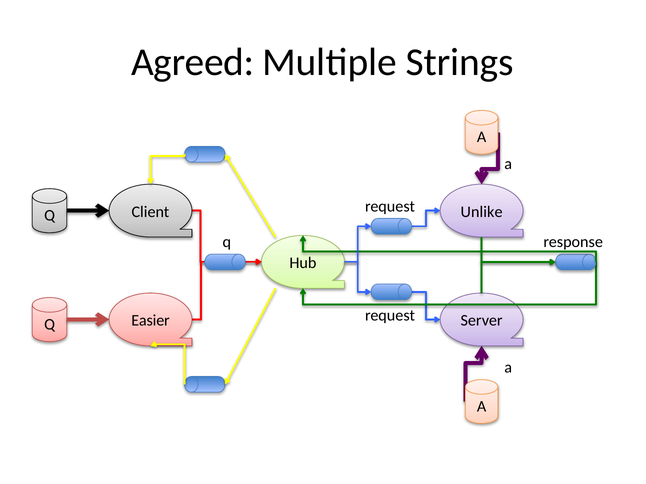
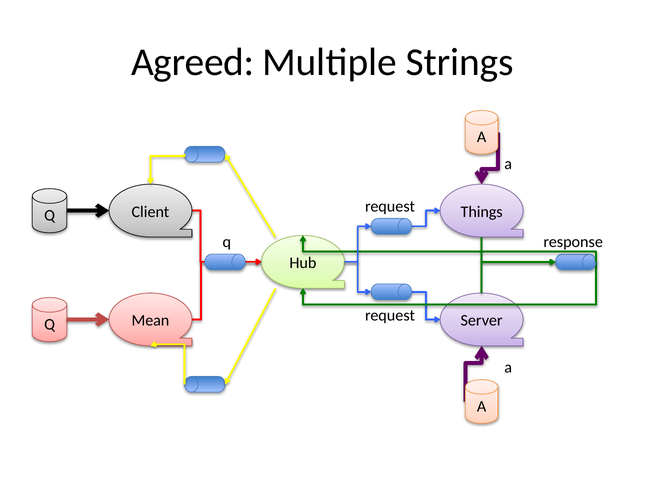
Unlike: Unlike -> Things
Easier: Easier -> Mean
